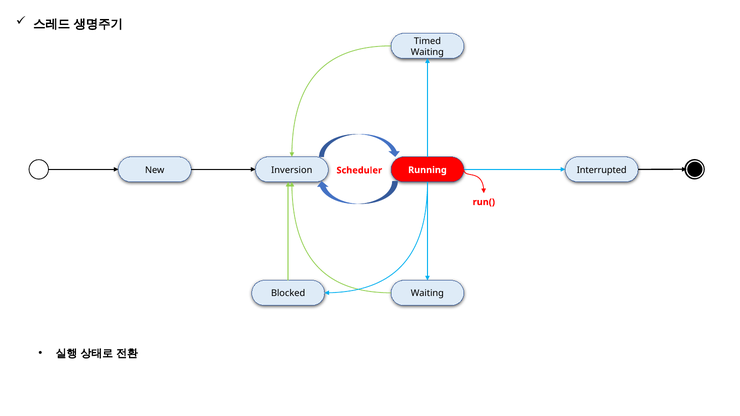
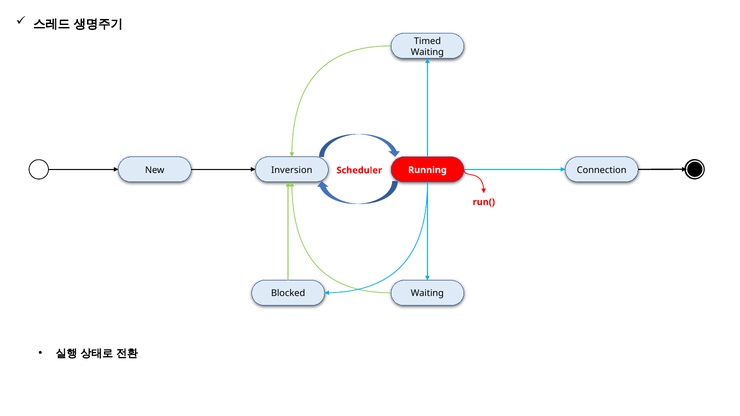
Interrupted: Interrupted -> Connection
